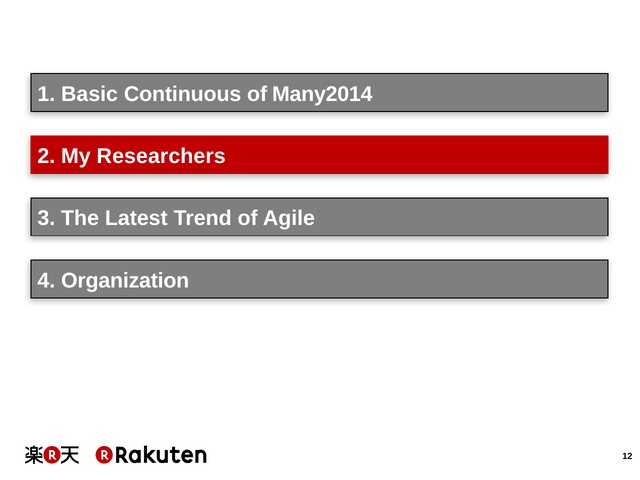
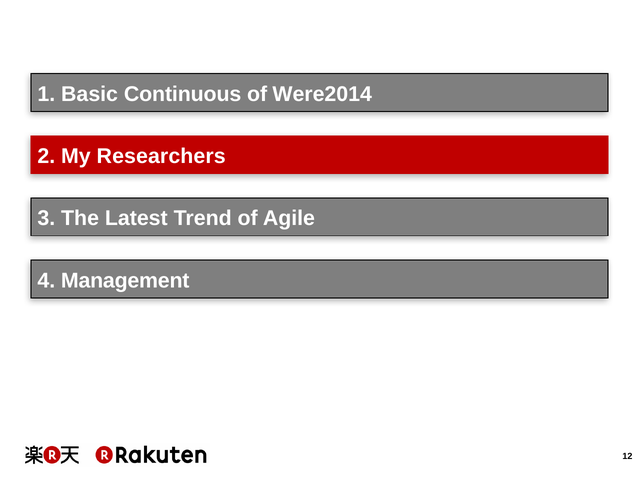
Many2014: Many2014 -> Were2014
Organization: Organization -> Management
